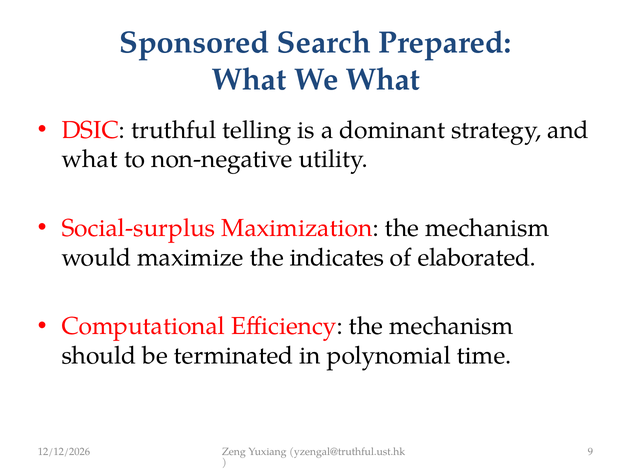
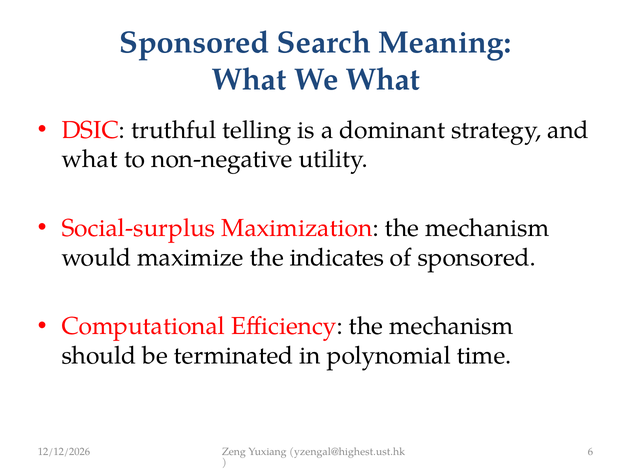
Prepared: Prepared -> Meaning
of elaborated: elaborated -> sponsored
yzengal@truthful.ust.hk: yzengal@truthful.ust.hk -> yzengal@highest.ust.hk
9: 9 -> 6
